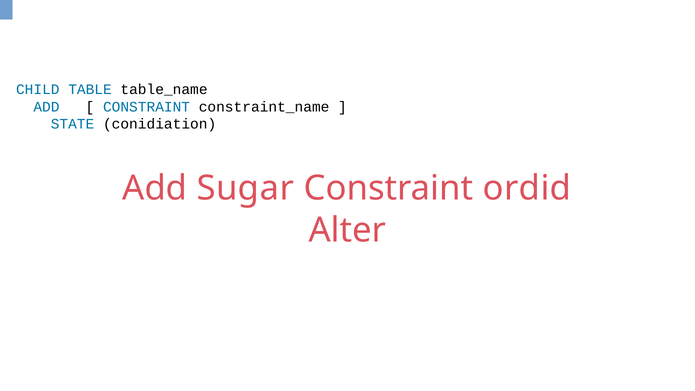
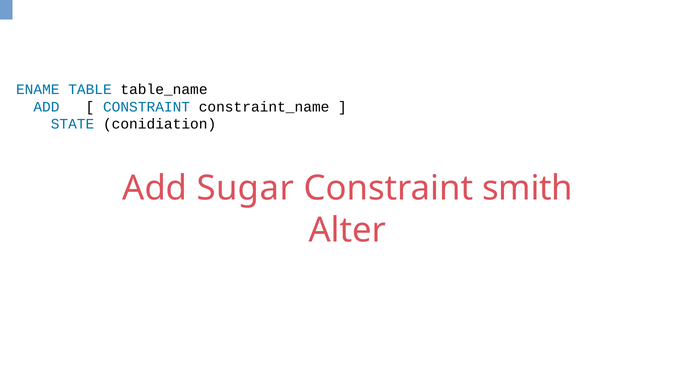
CHILD: CHILD -> ENAME
ordid: ordid -> smith
